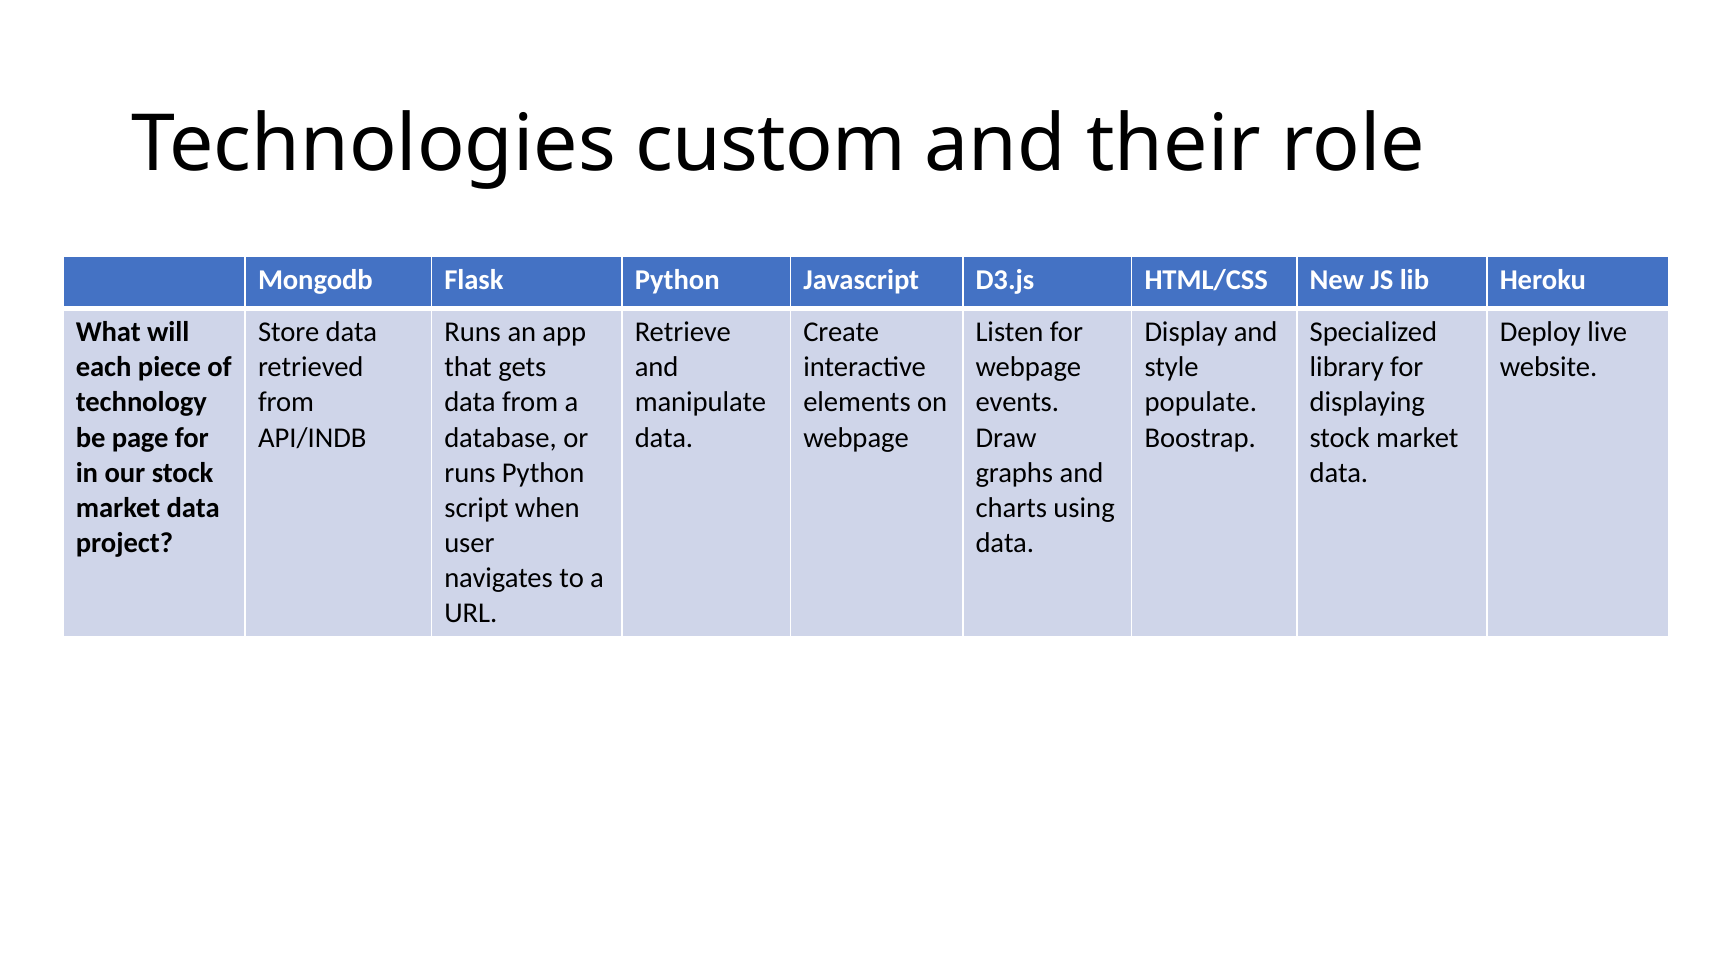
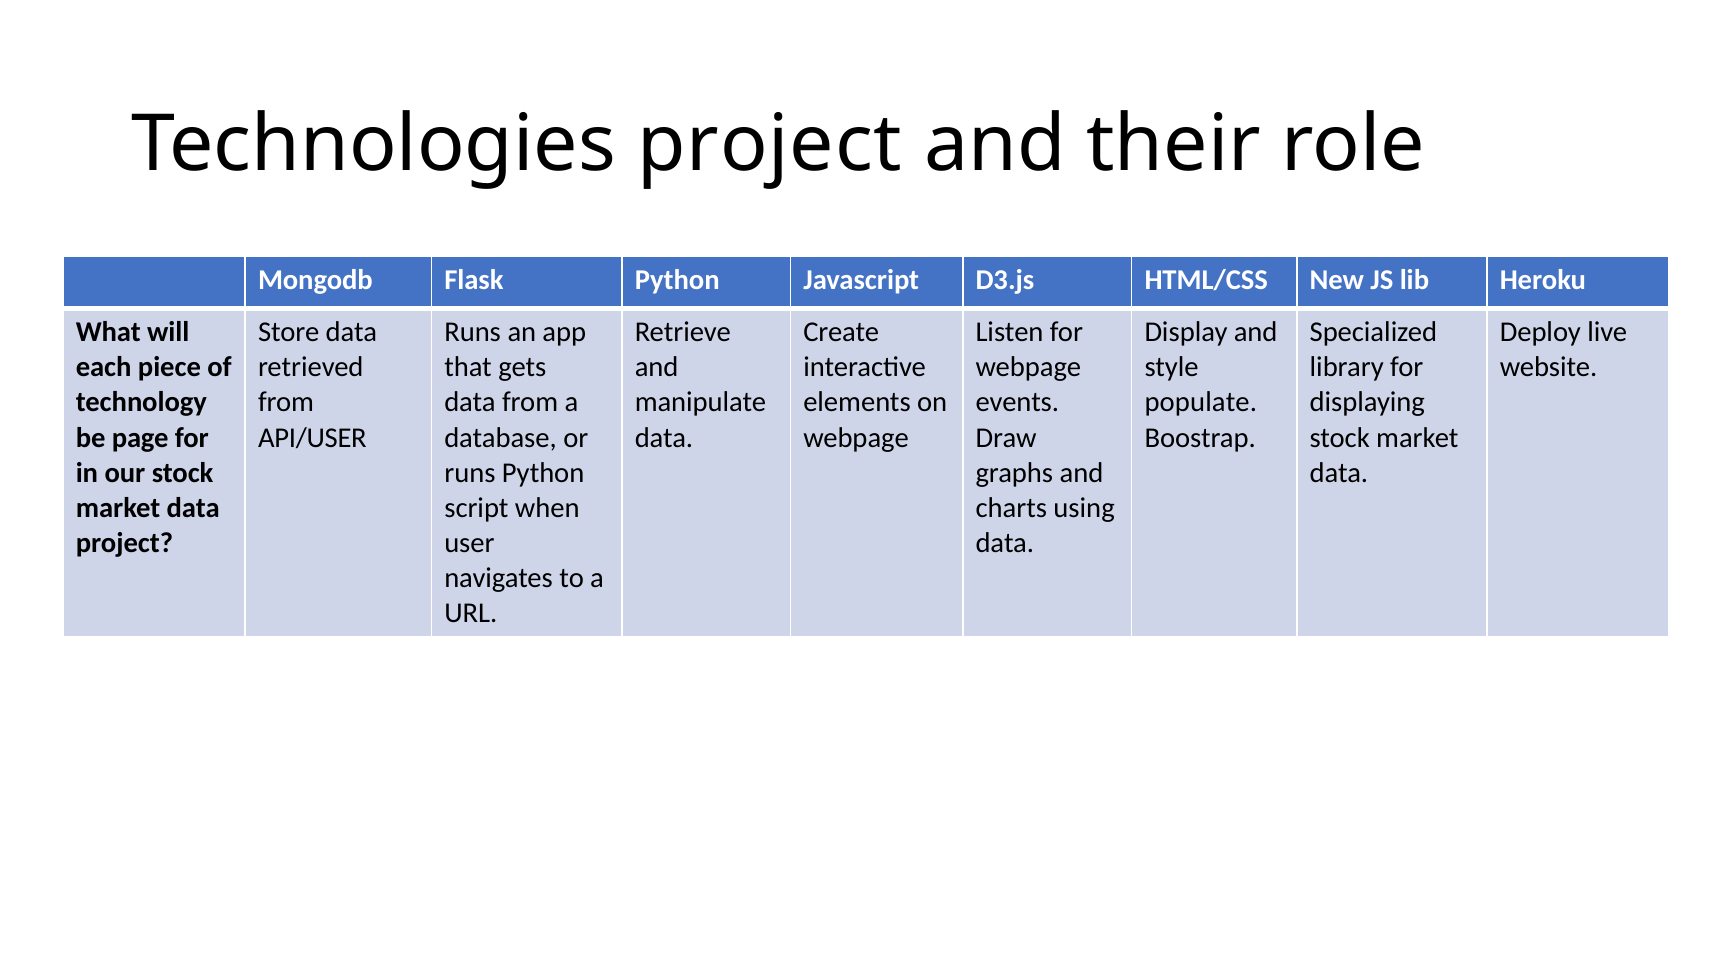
Technologies custom: custom -> project
API/INDB: API/INDB -> API/USER
